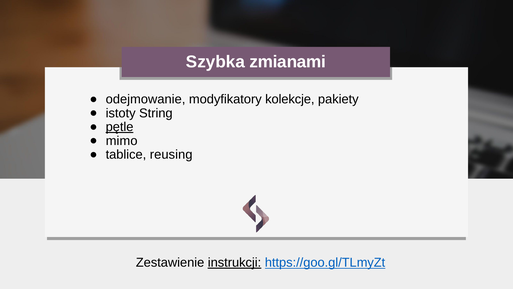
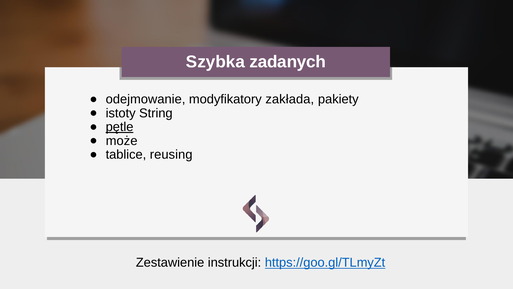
zmianami: zmianami -> zadanych
kolekcje: kolekcje -> zakłada
mimo: mimo -> może
instrukcji underline: present -> none
